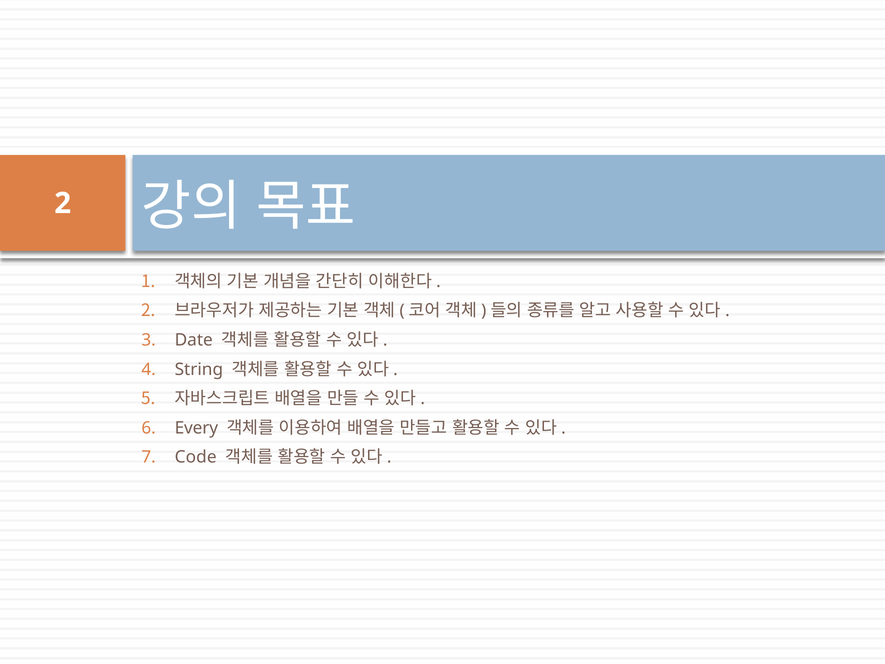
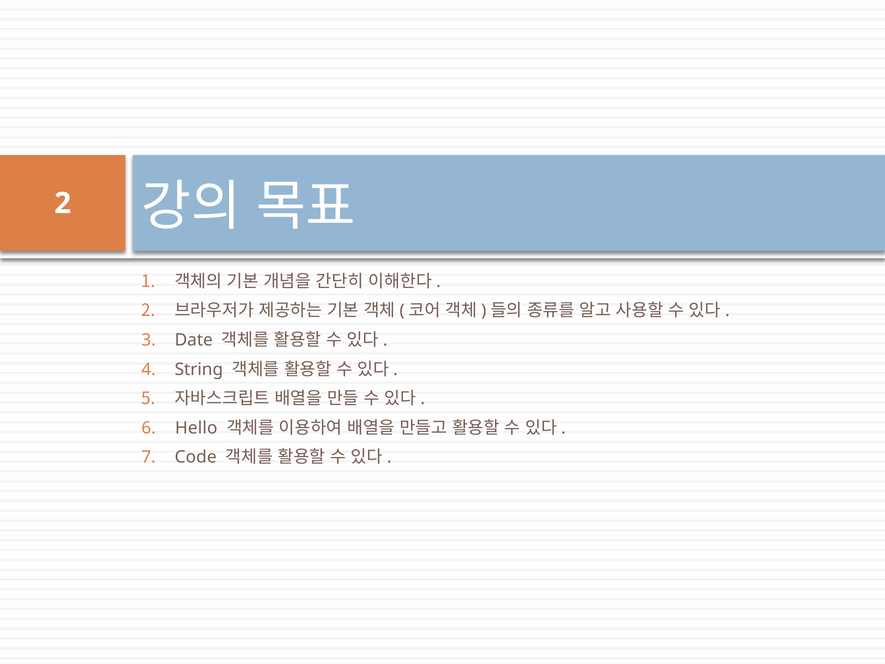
Every: Every -> Hello
